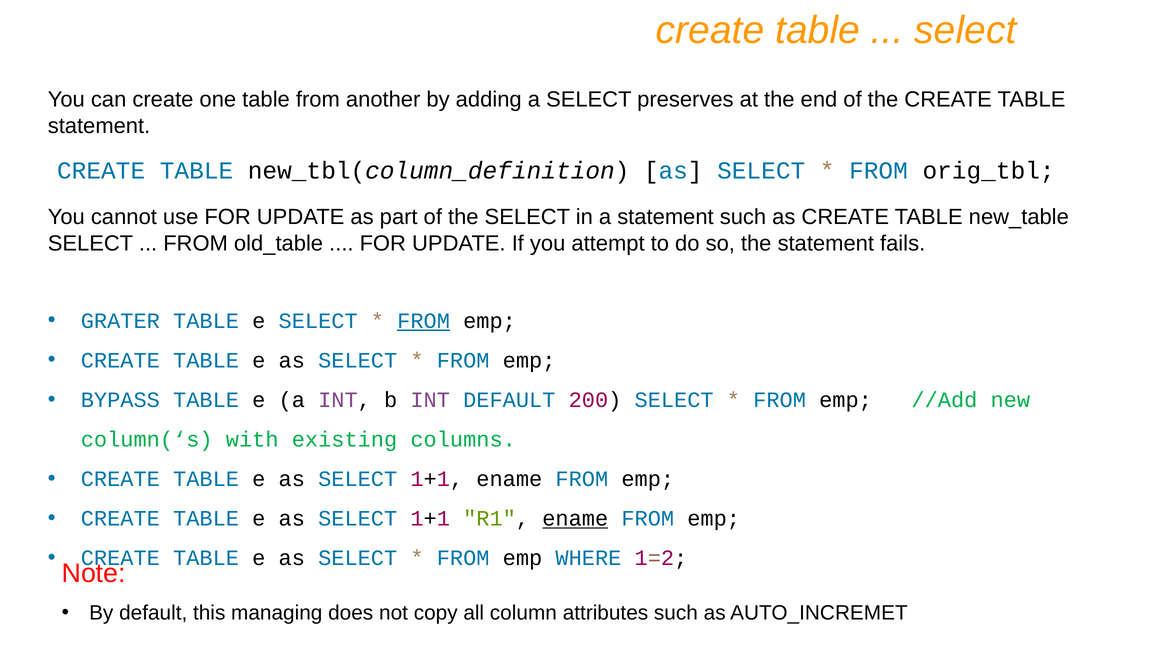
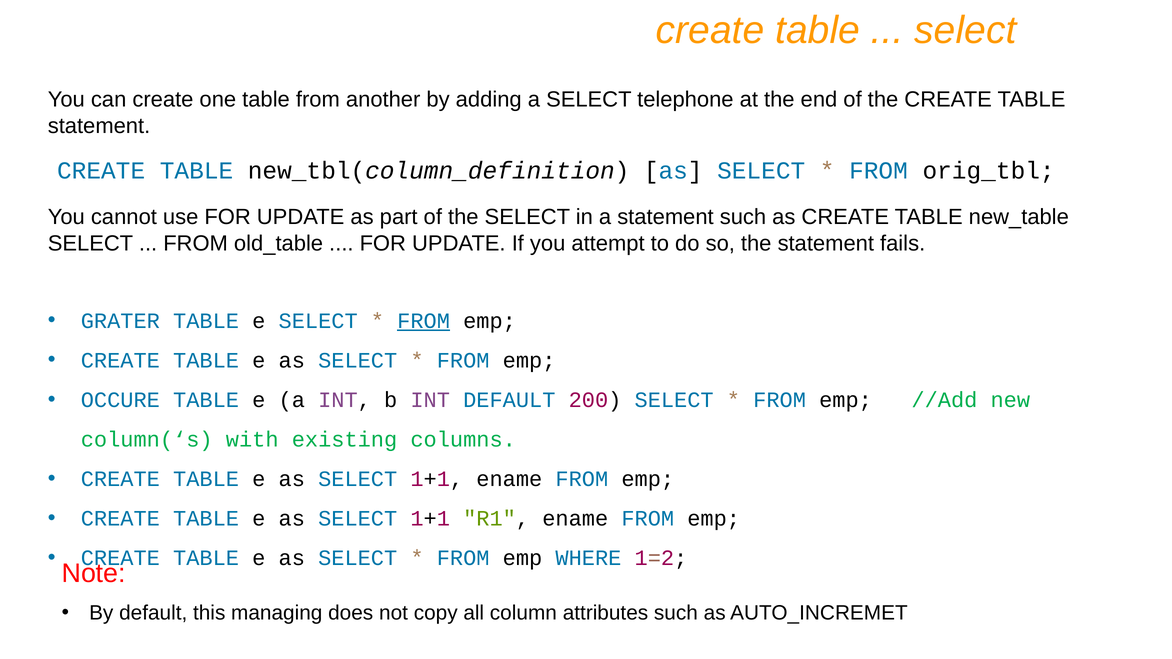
preserves: preserves -> telephone
BYPASS: BYPASS -> OCCURE
ename at (575, 519) underline: present -> none
